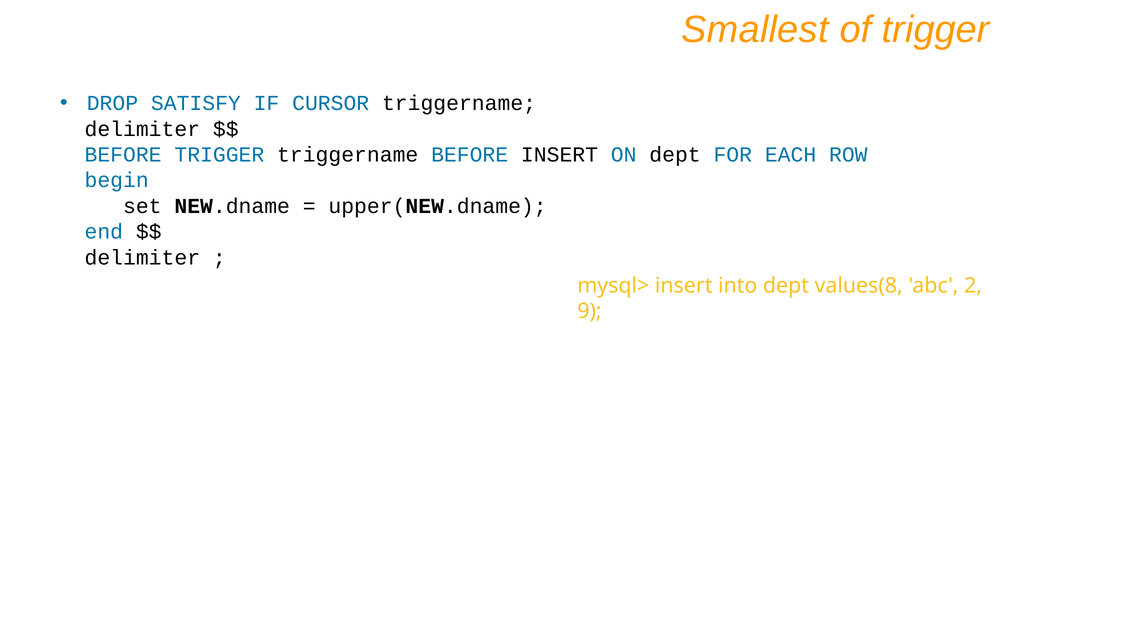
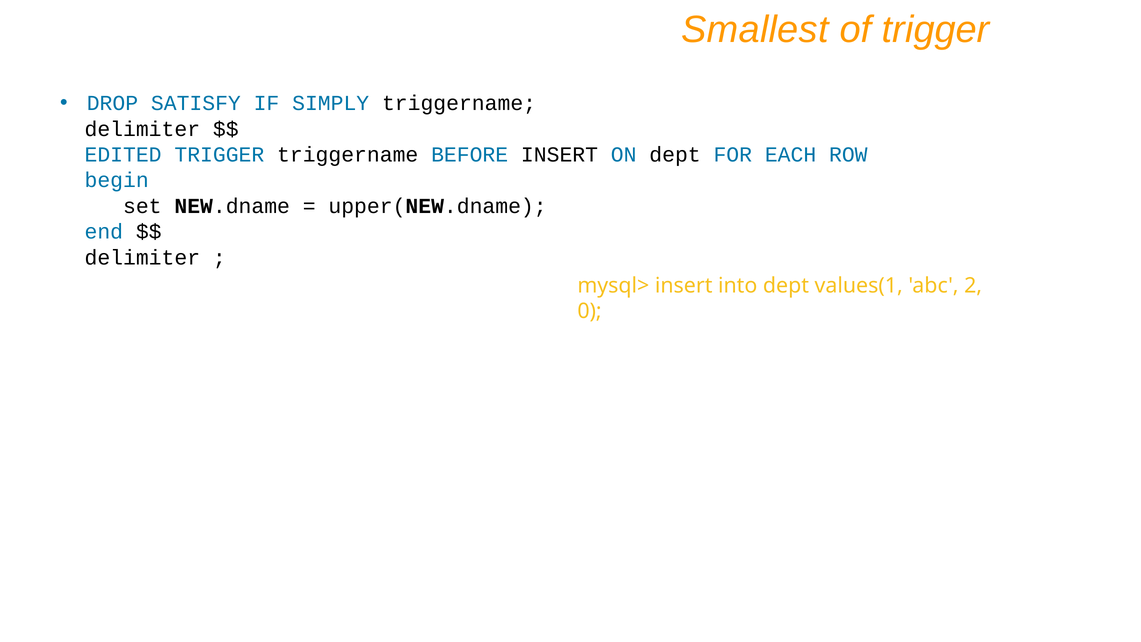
CURSOR: CURSOR -> SIMPLY
BEFORE at (123, 155): BEFORE -> EDITED
values(8: values(8 -> values(1
9: 9 -> 0
